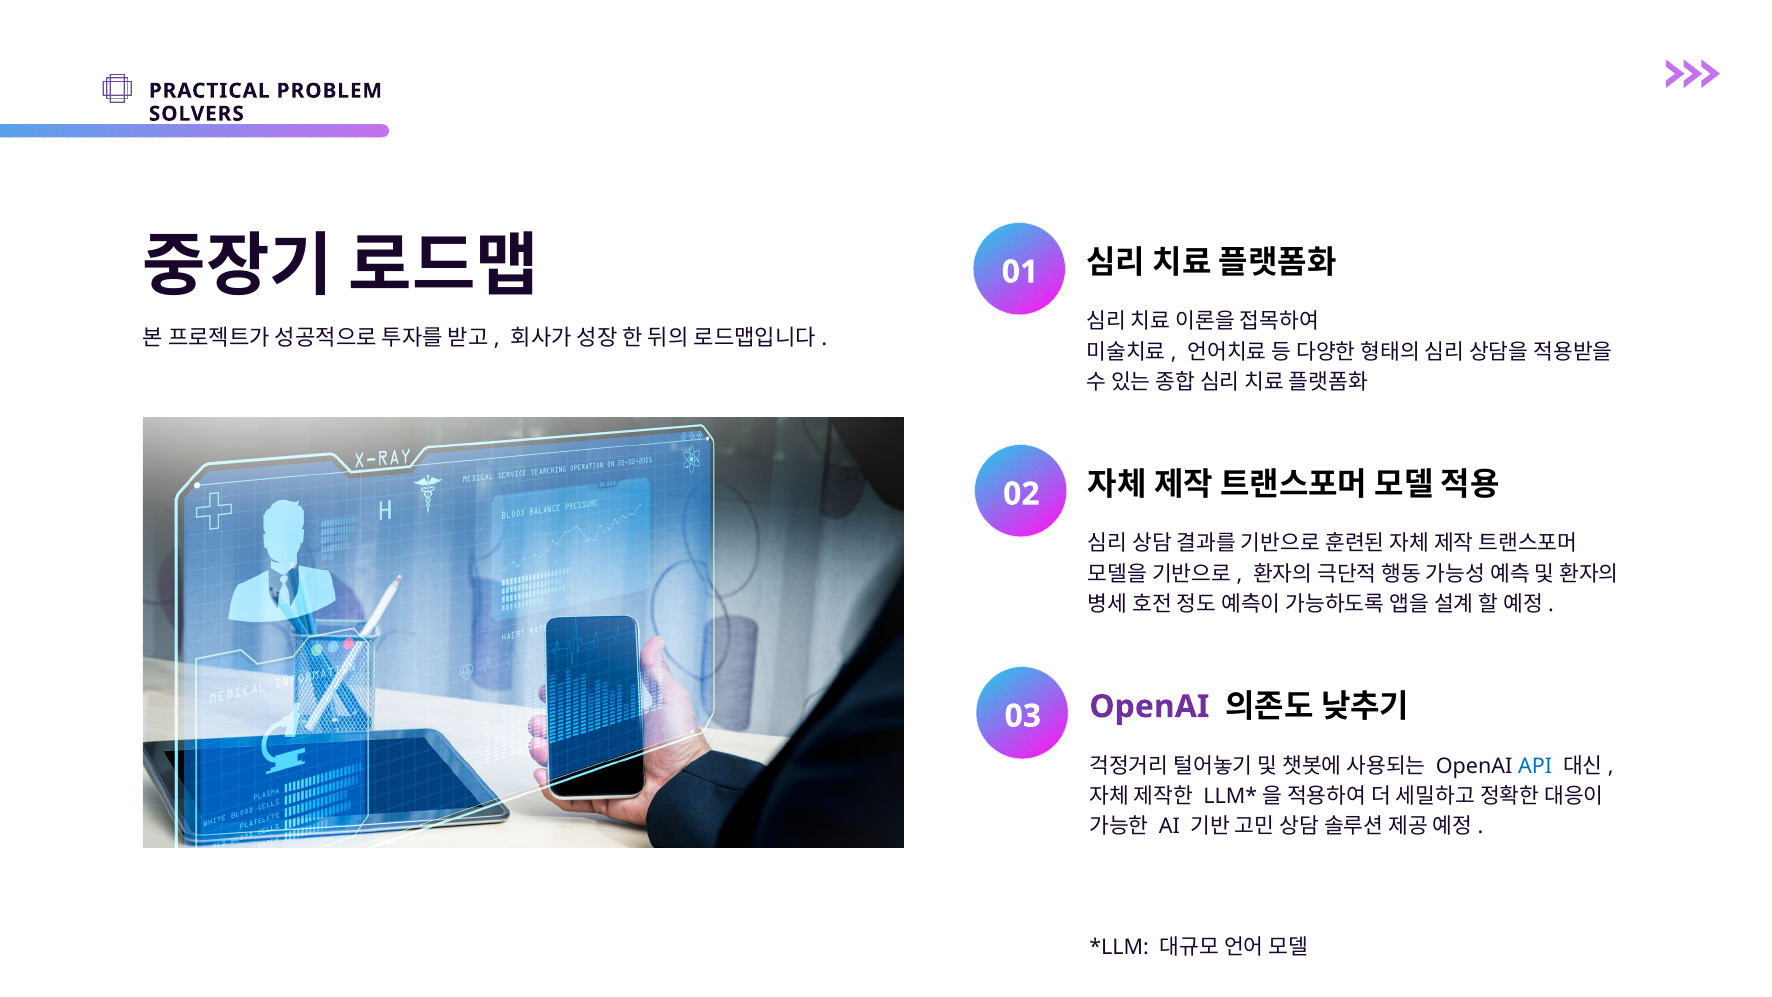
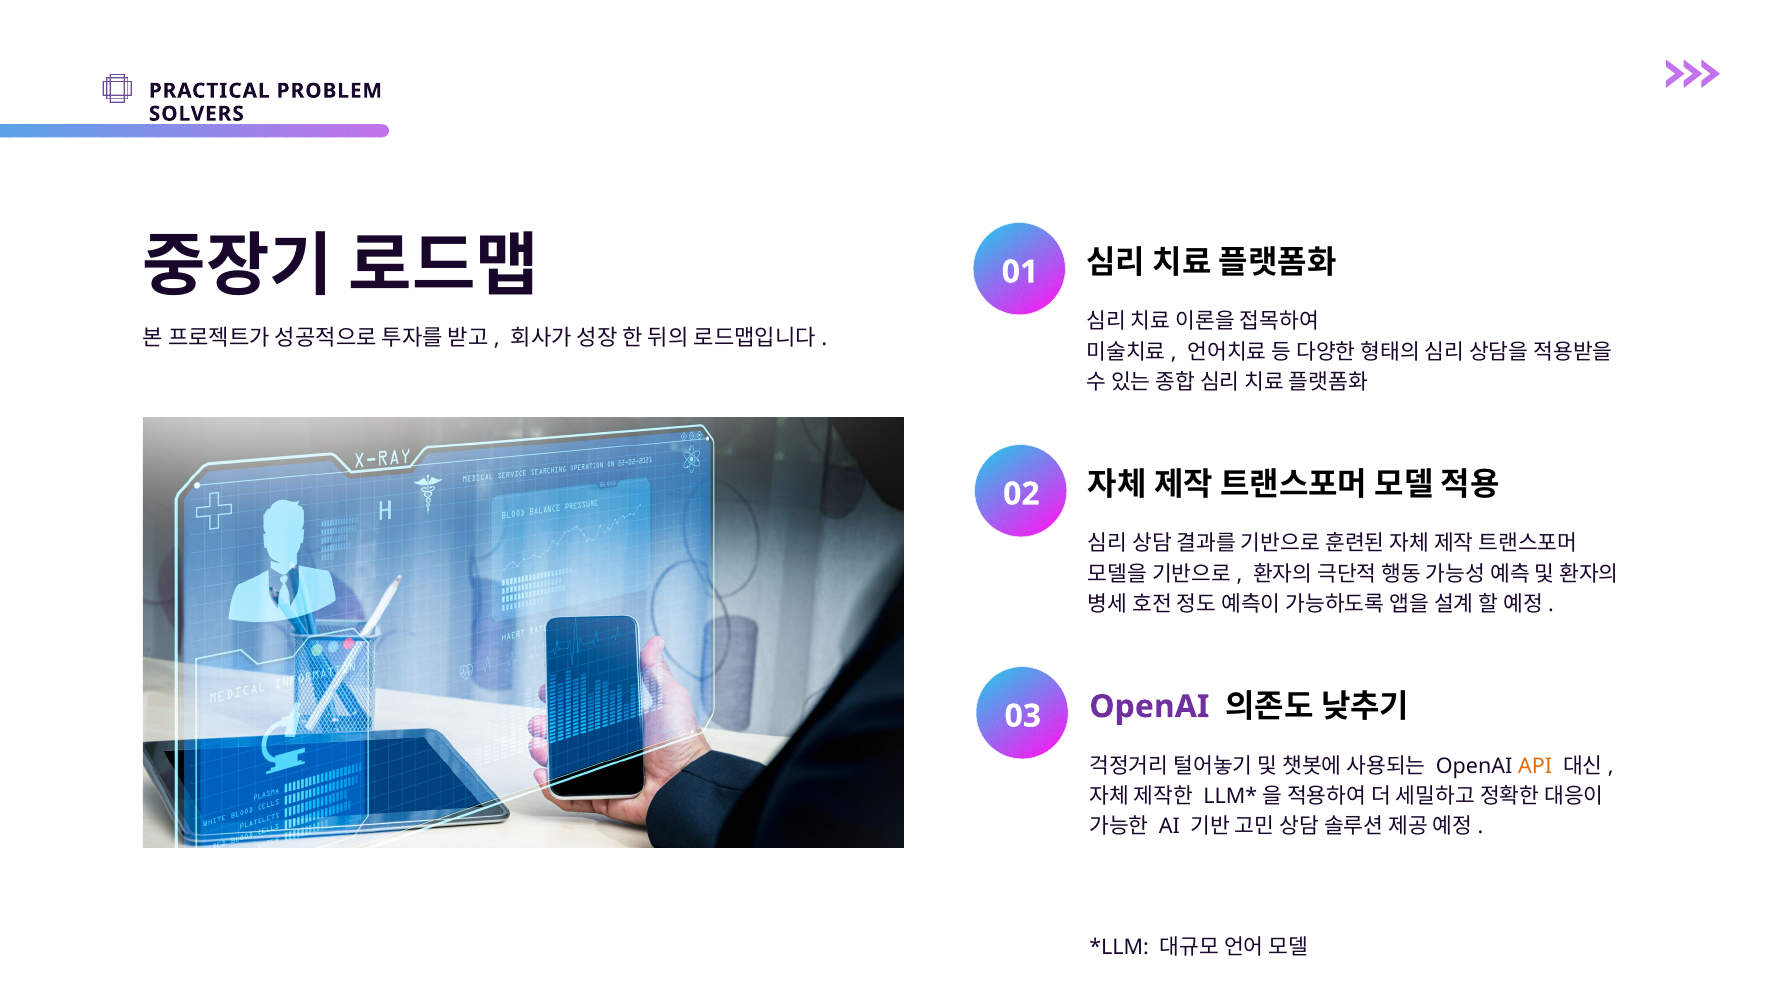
API colour: blue -> orange
